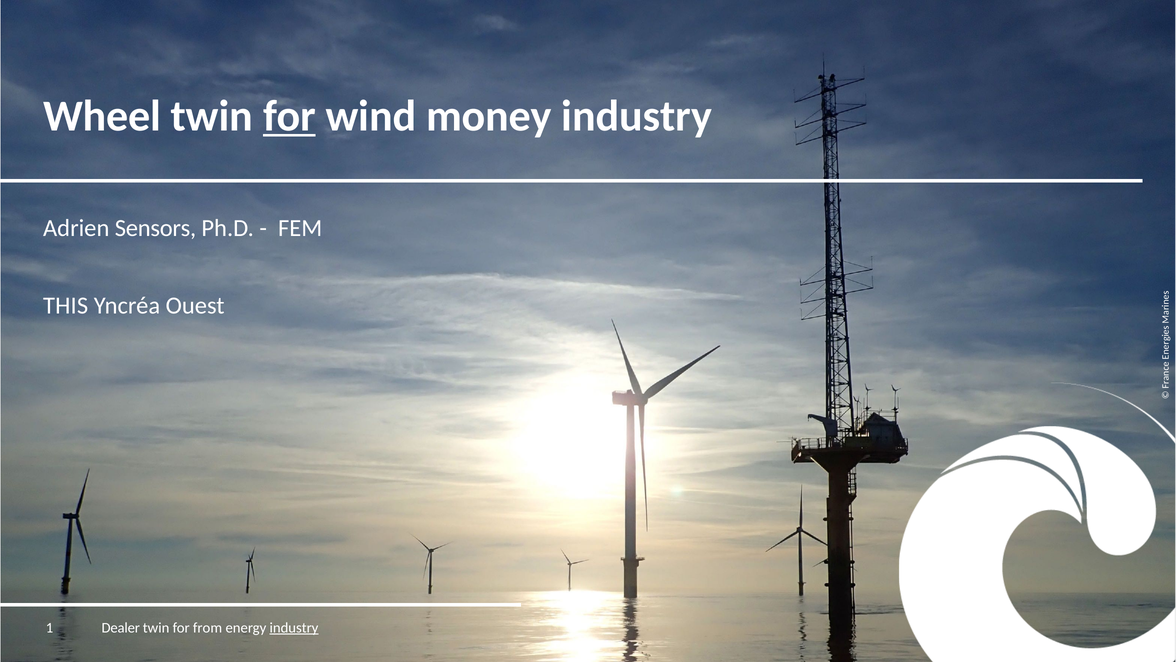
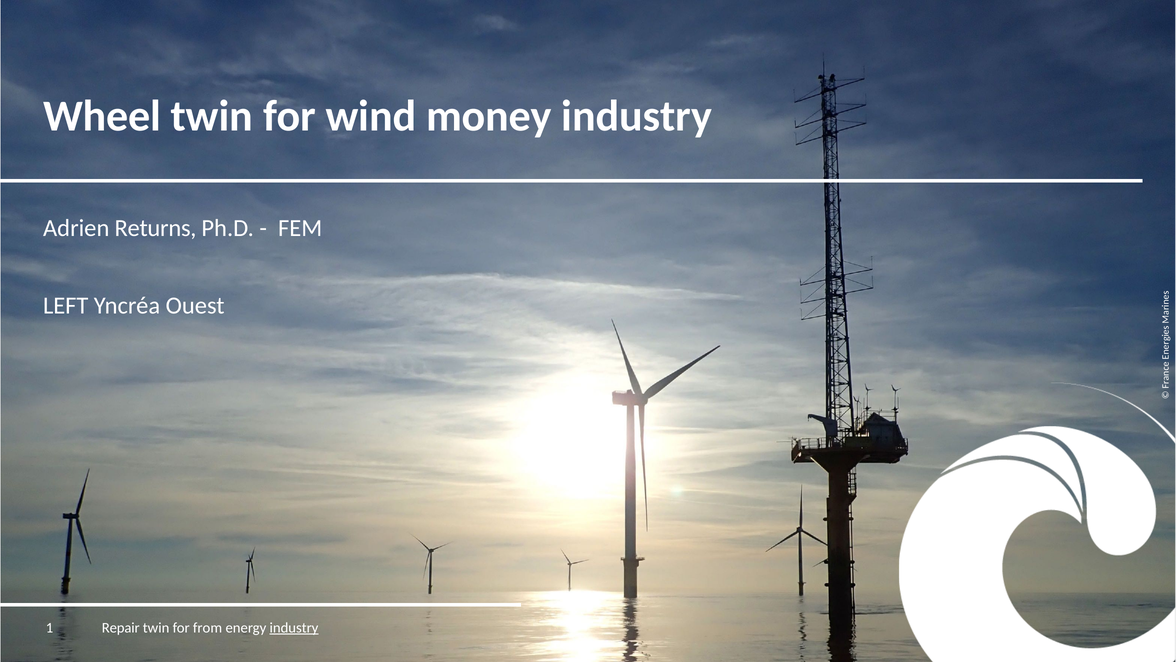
for at (289, 116) underline: present -> none
Sensors: Sensors -> Returns
THIS: THIS -> LEFT
Dealer: Dealer -> Repair
